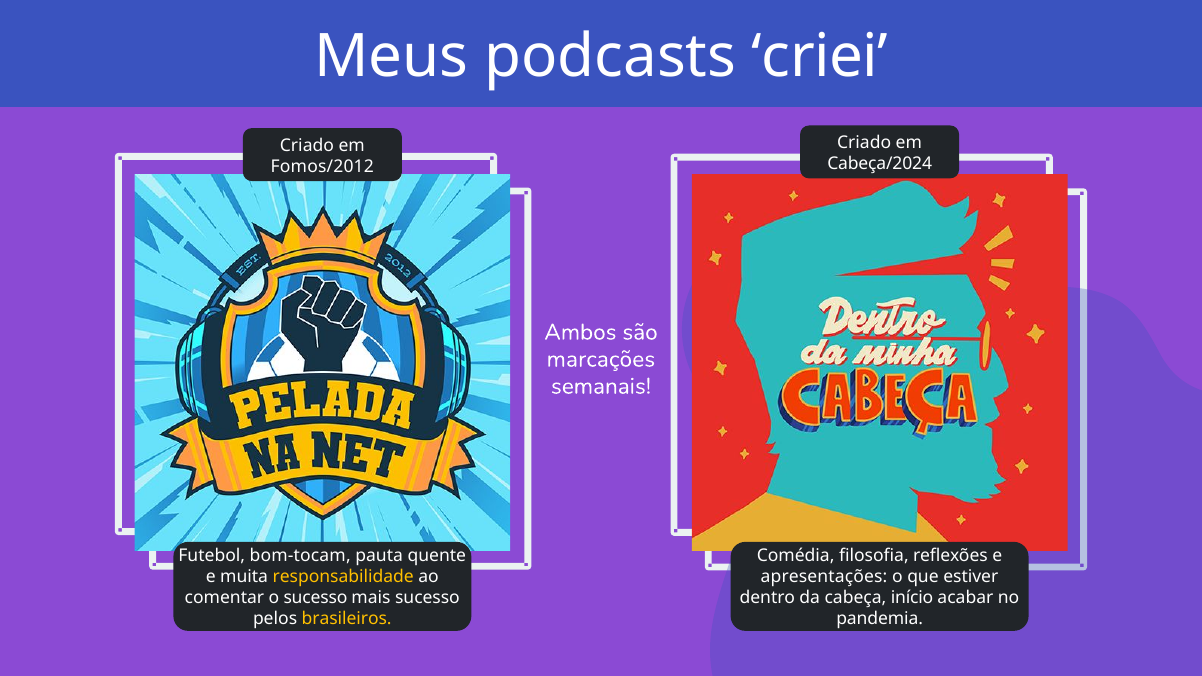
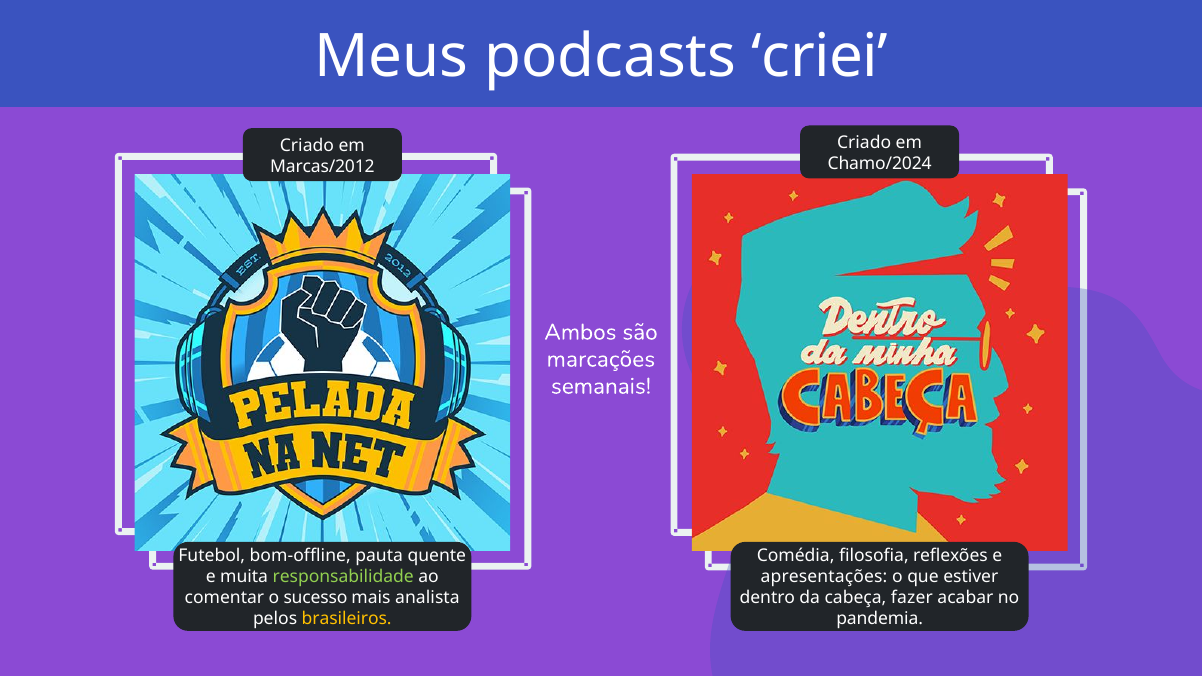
Cabeça/2024: Cabeça/2024 -> Chamo/2024
Fomos/2012: Fomos/2012 -> Marcas/2012
bom-tocam: bom-tocam -> bom-offline
responsabilidade colour: yellow -> light green
mais sucesso: sucesso -> analista
início: início -> fazer
